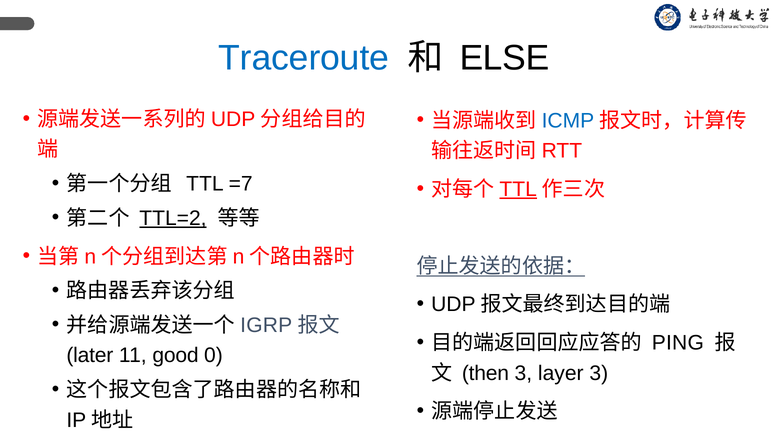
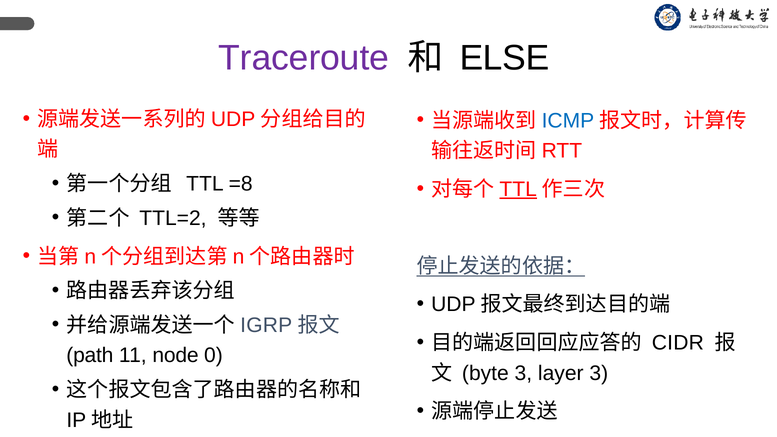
Traceroute colour: blue -> purple
=7: =7 -> =8
TTL=2 underline: present -> none
PING: PING -> CIDR
later: later -> path
good: good -> node
then: then -> byte
